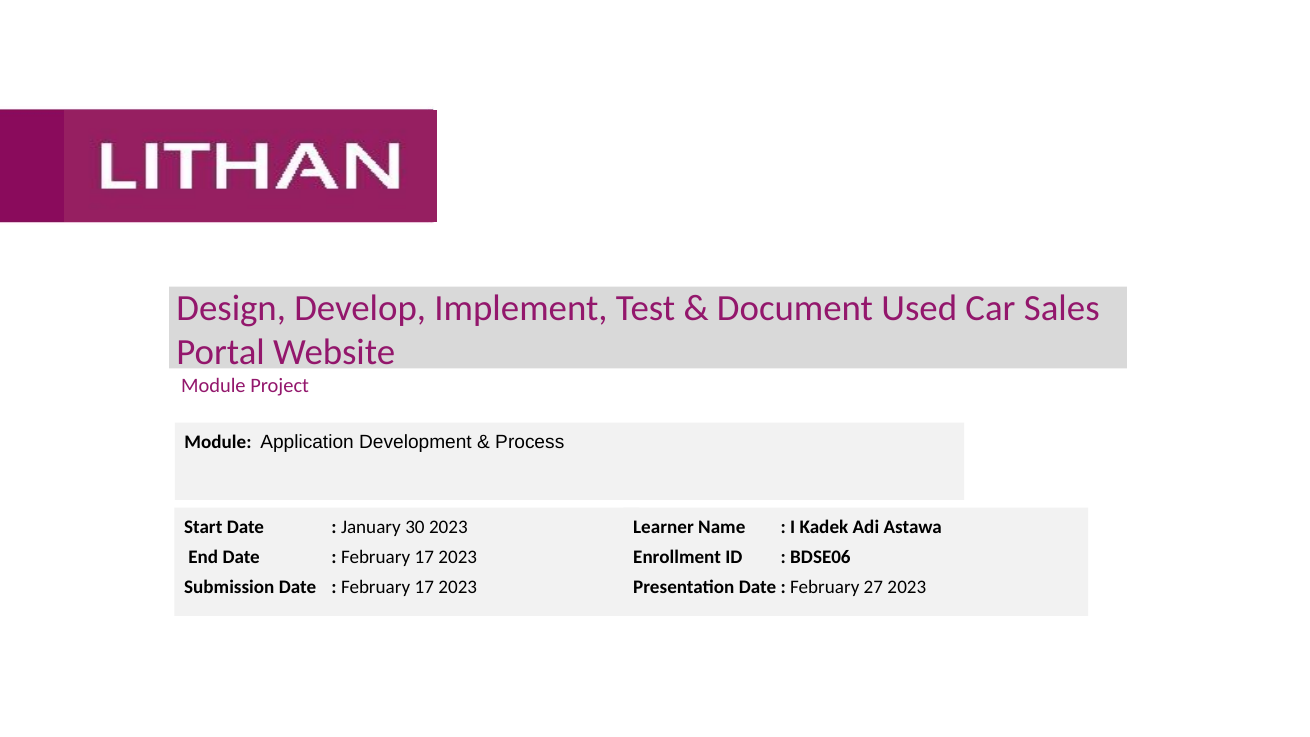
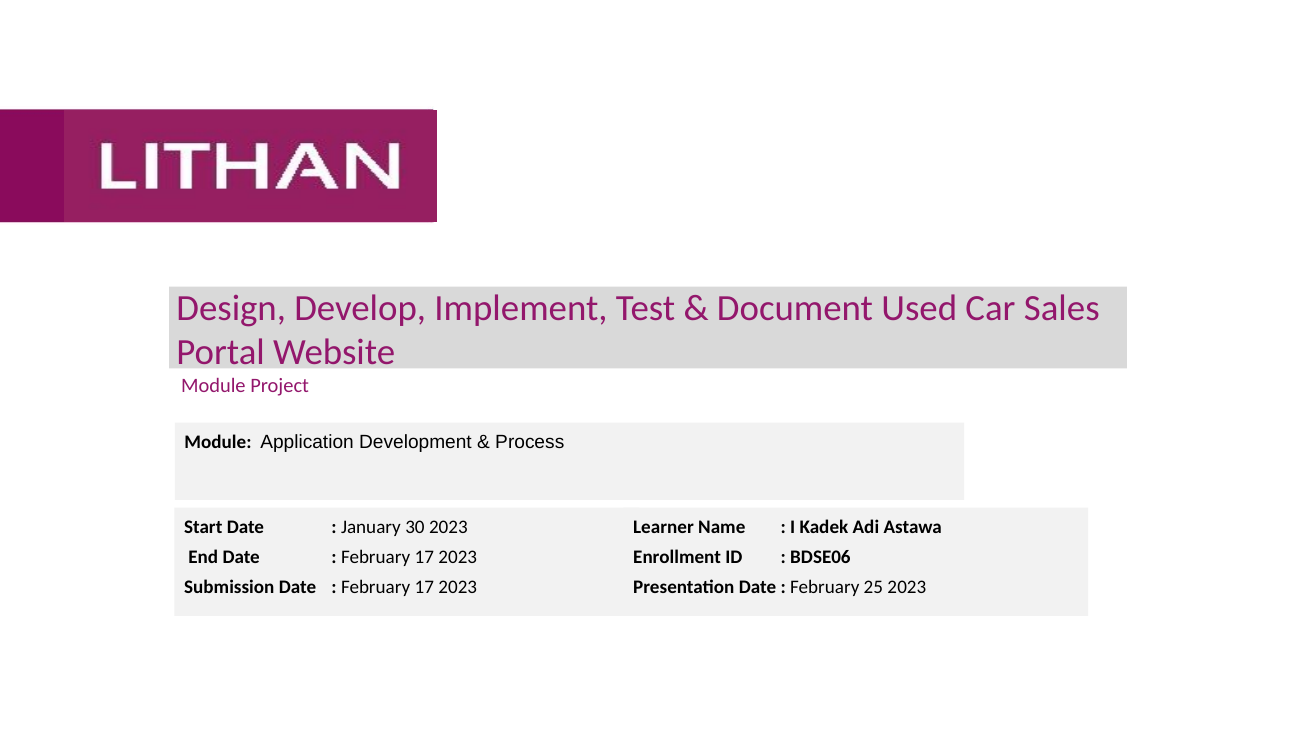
27: 27 -> 25
